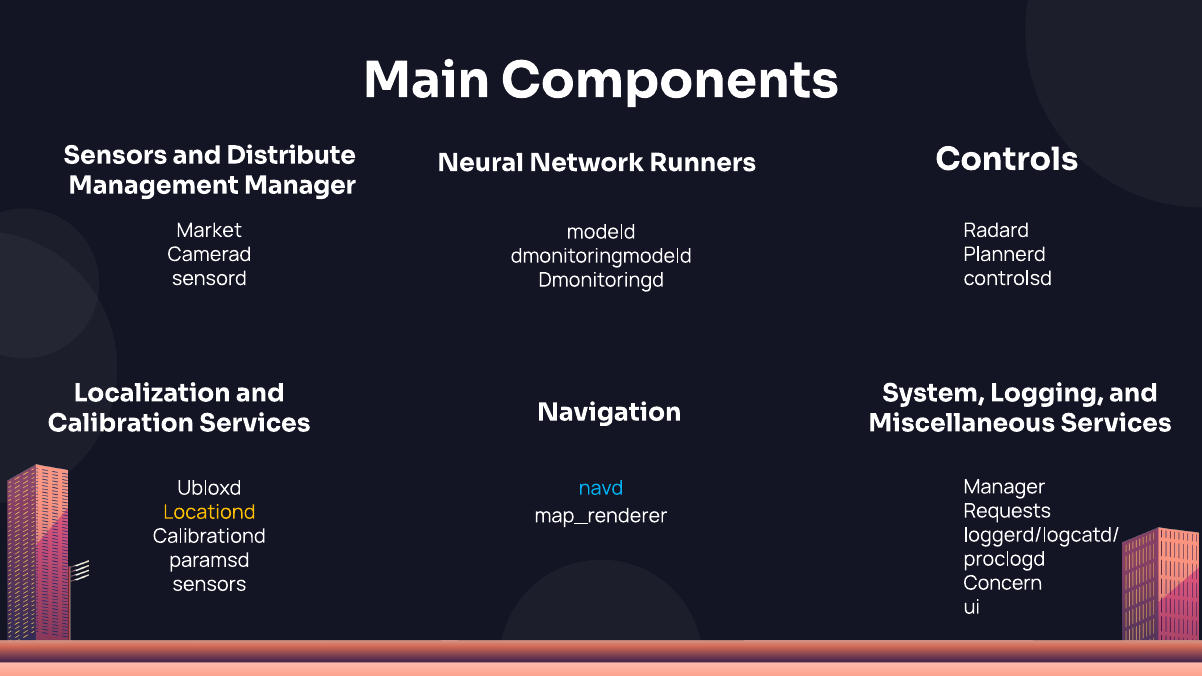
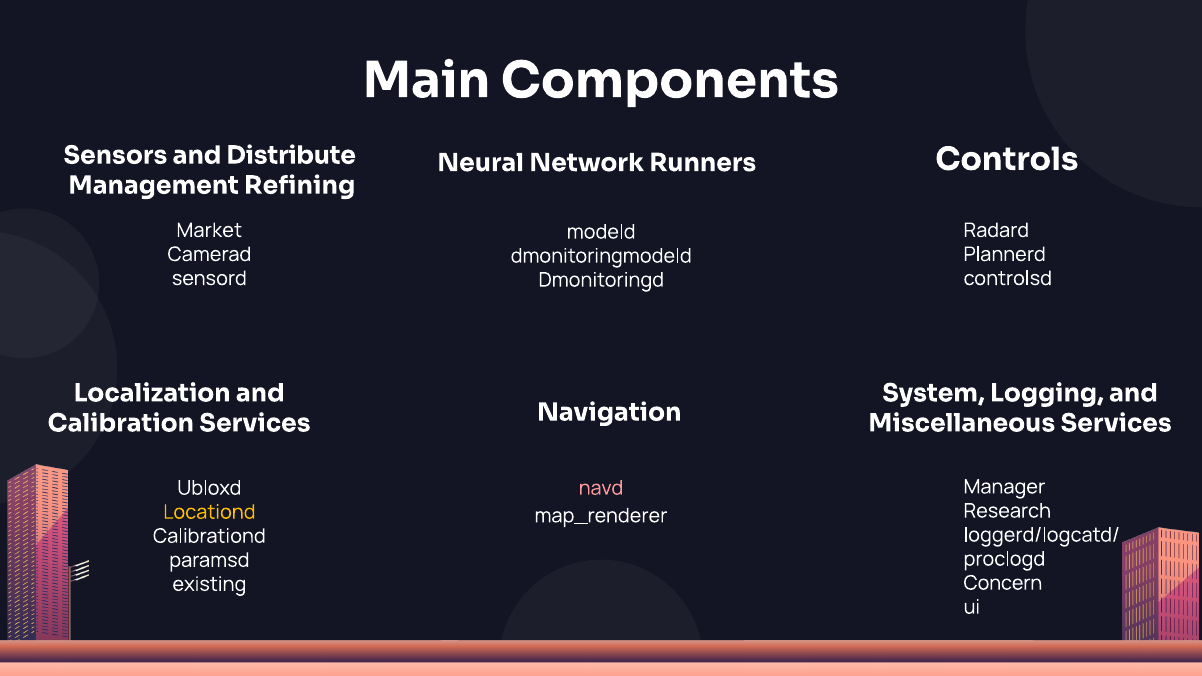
Management Manager: Manager -> Refining
navd colour: light blue -> pink
Requests: Requests -> Research
sensors at (209, 584): sensors -> existing
